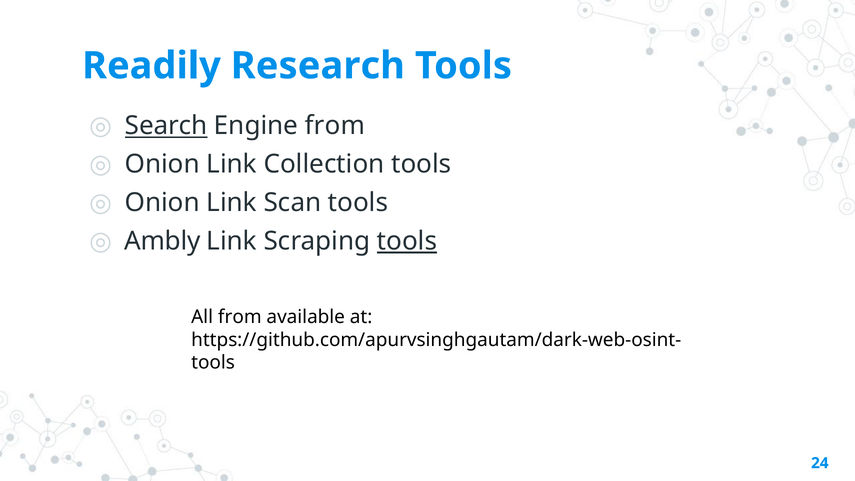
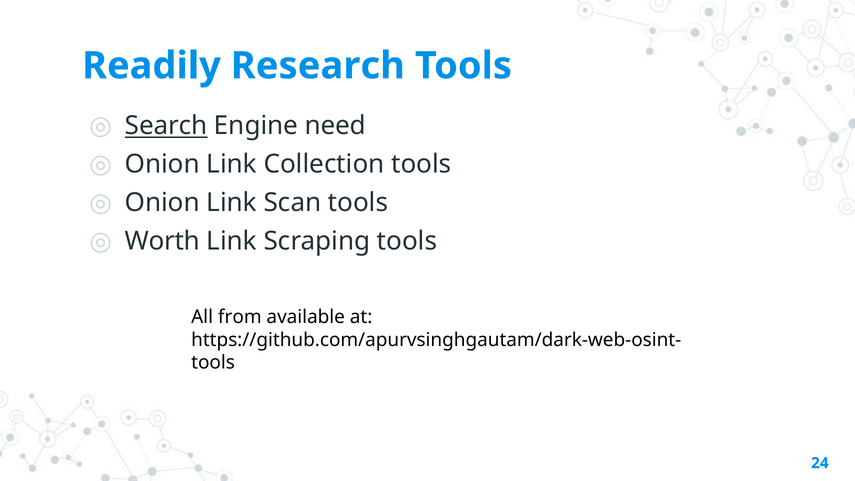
Engine from: from -> need
Ambly: Ambly -> Worth
tools at (407, 241) underline: present -> none
